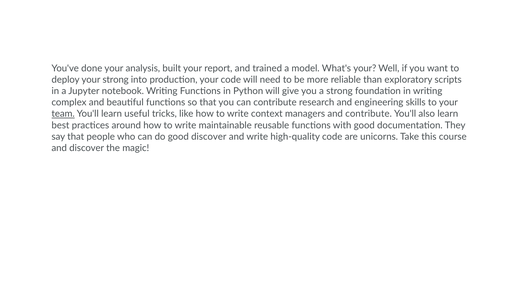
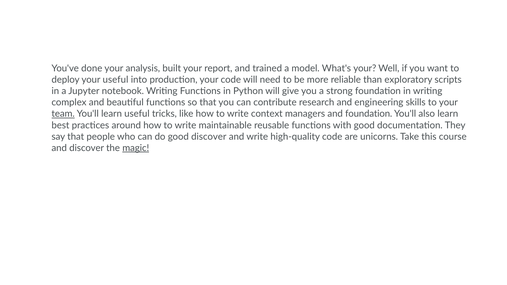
your strong: strong -> useful
and contribute: contribute -> foundation
magic underline: none -> present
